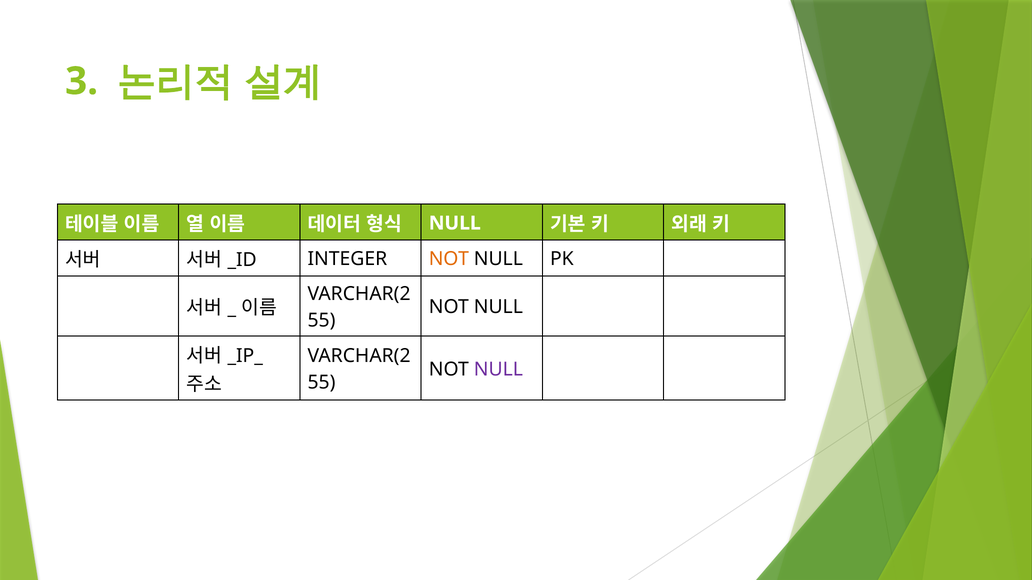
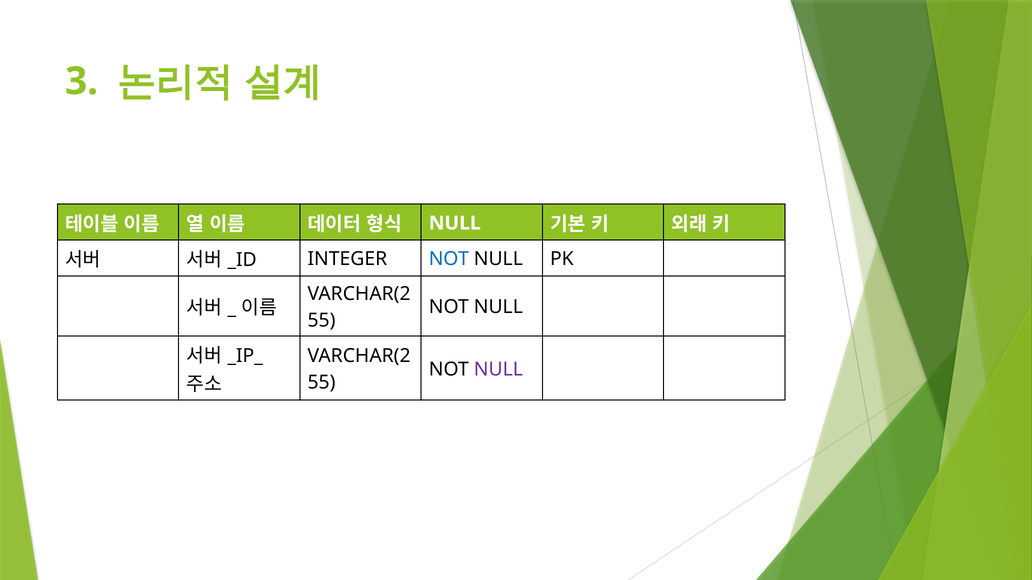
NOT at (449, 259) colour: orange -> blue
